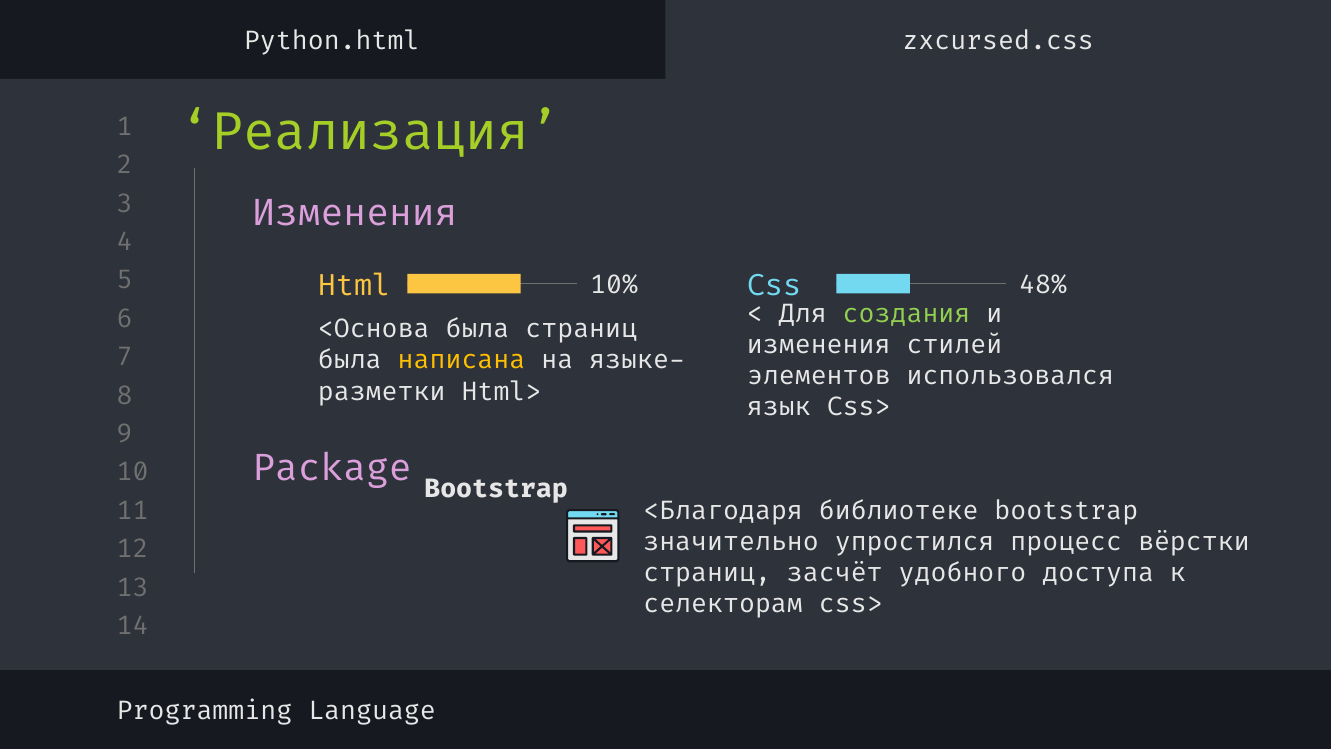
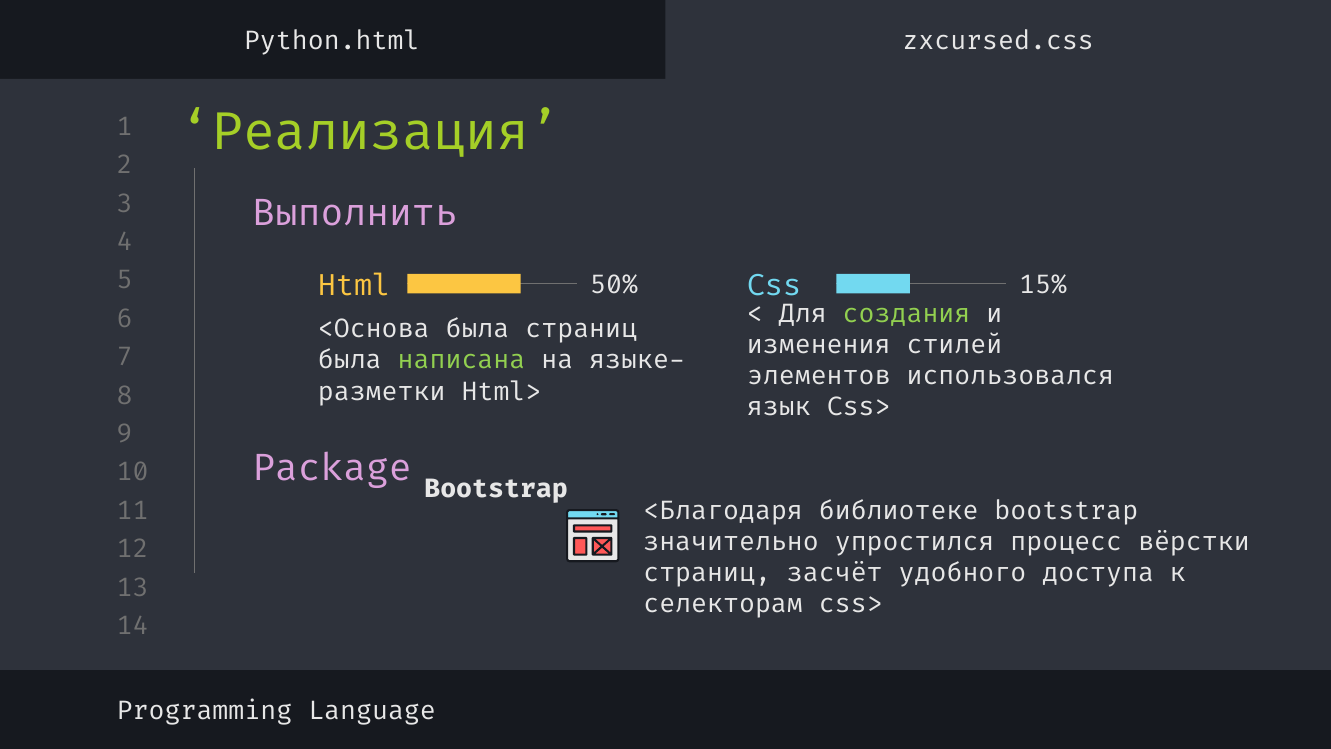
Изменения at (355, 213): Изменения -> Выполнить
10%: 10% -> 50%
48%: 48% -> 15%
написана colour: yellow -> light green
